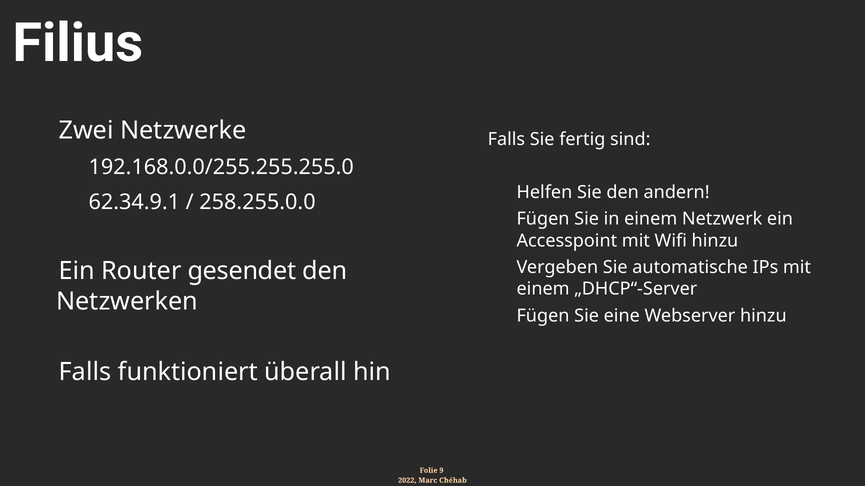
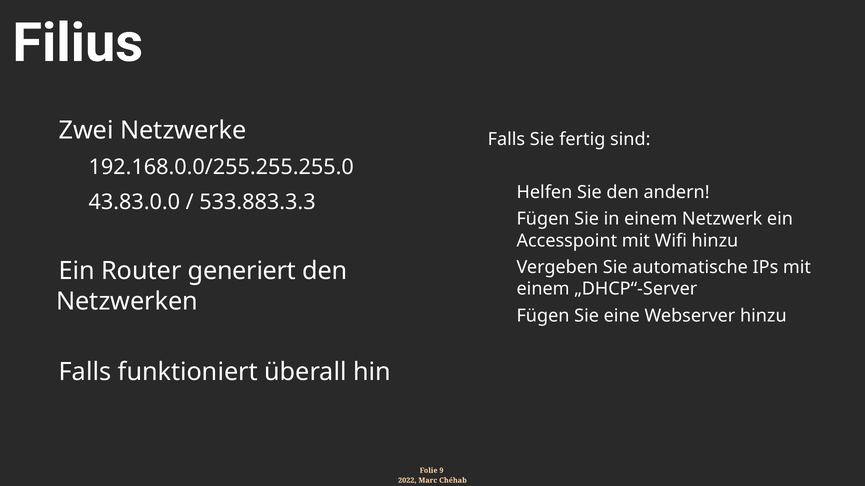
62.34.9.1: 62.34.9.1 -> 43.83.0.0
258.255.0.0: 258.255.0.0 -> 533.883.3.3
gesendet: gesendet -> generiert
